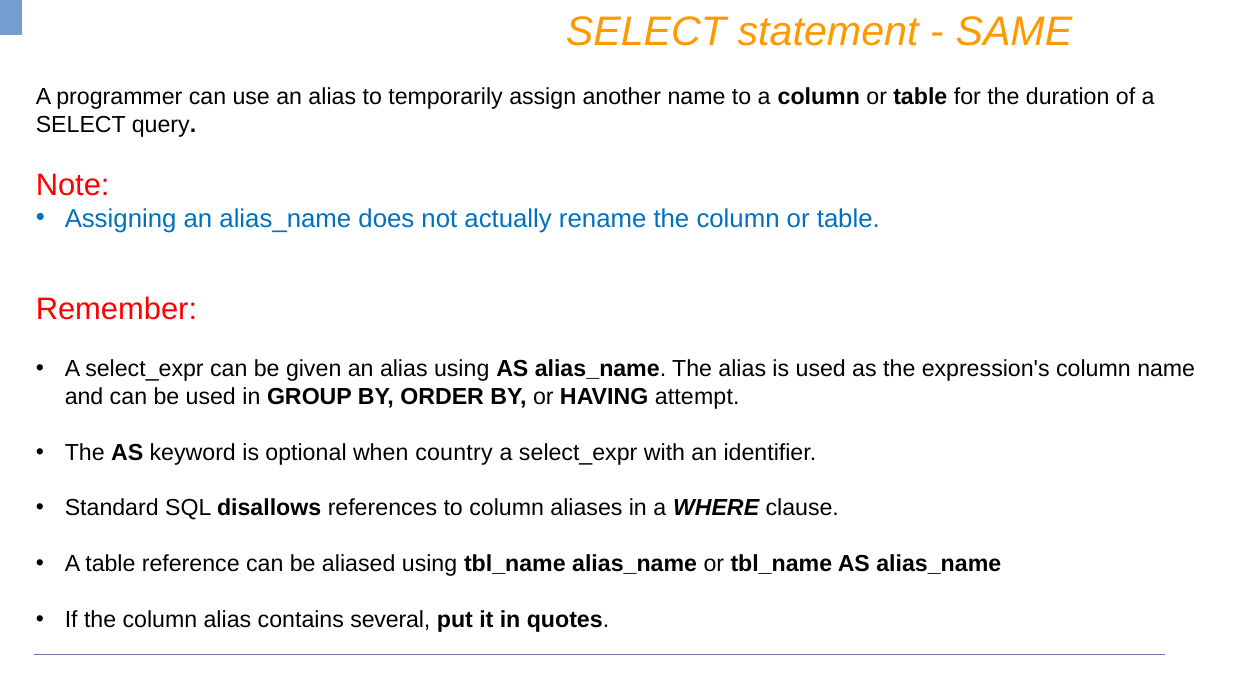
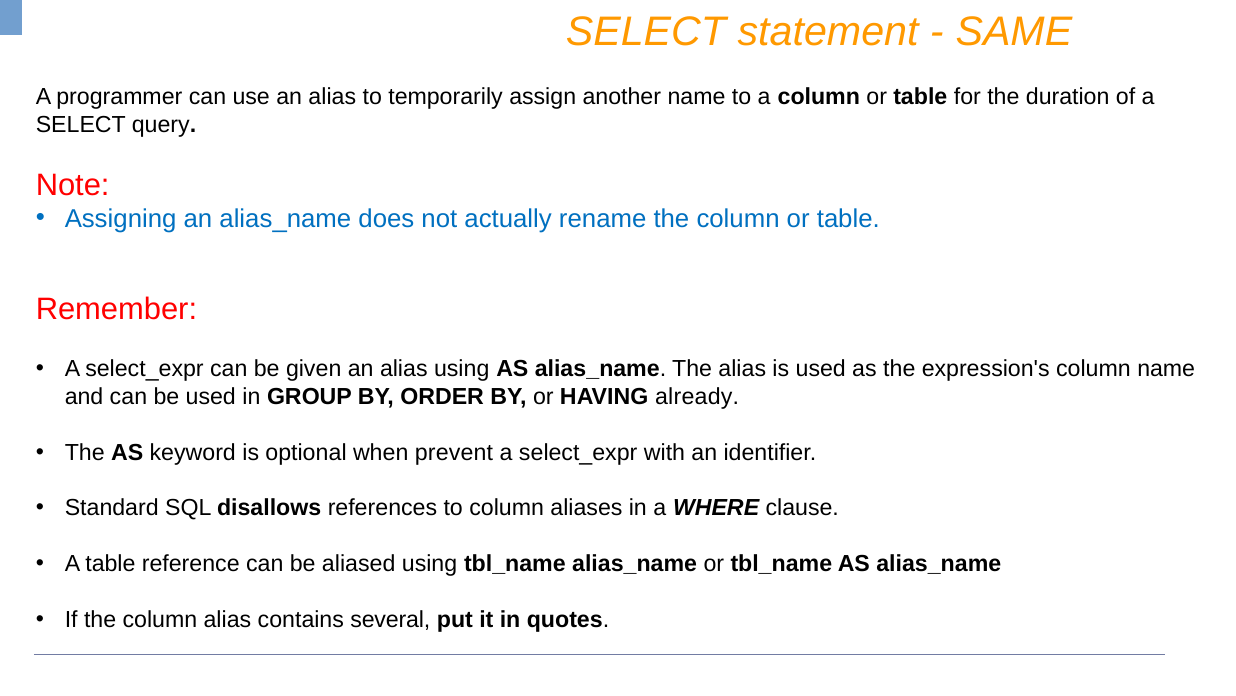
attempt: attempt -> already
country: country -> prevent
